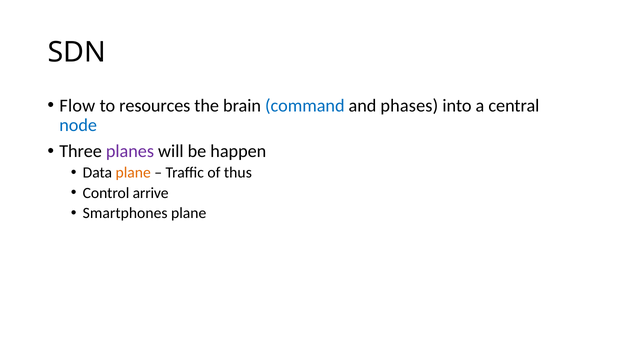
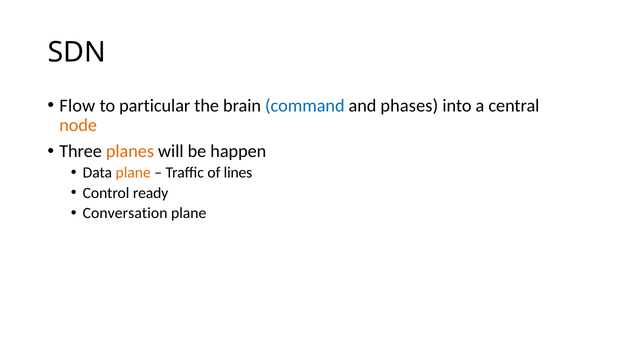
resources: resources -> particular
node colour: blue -> orange
planes colour: purple -> orange
thus: thus -> lines
arrive: arrive -> ready
Smartphones: Smartphones -> Conversation
